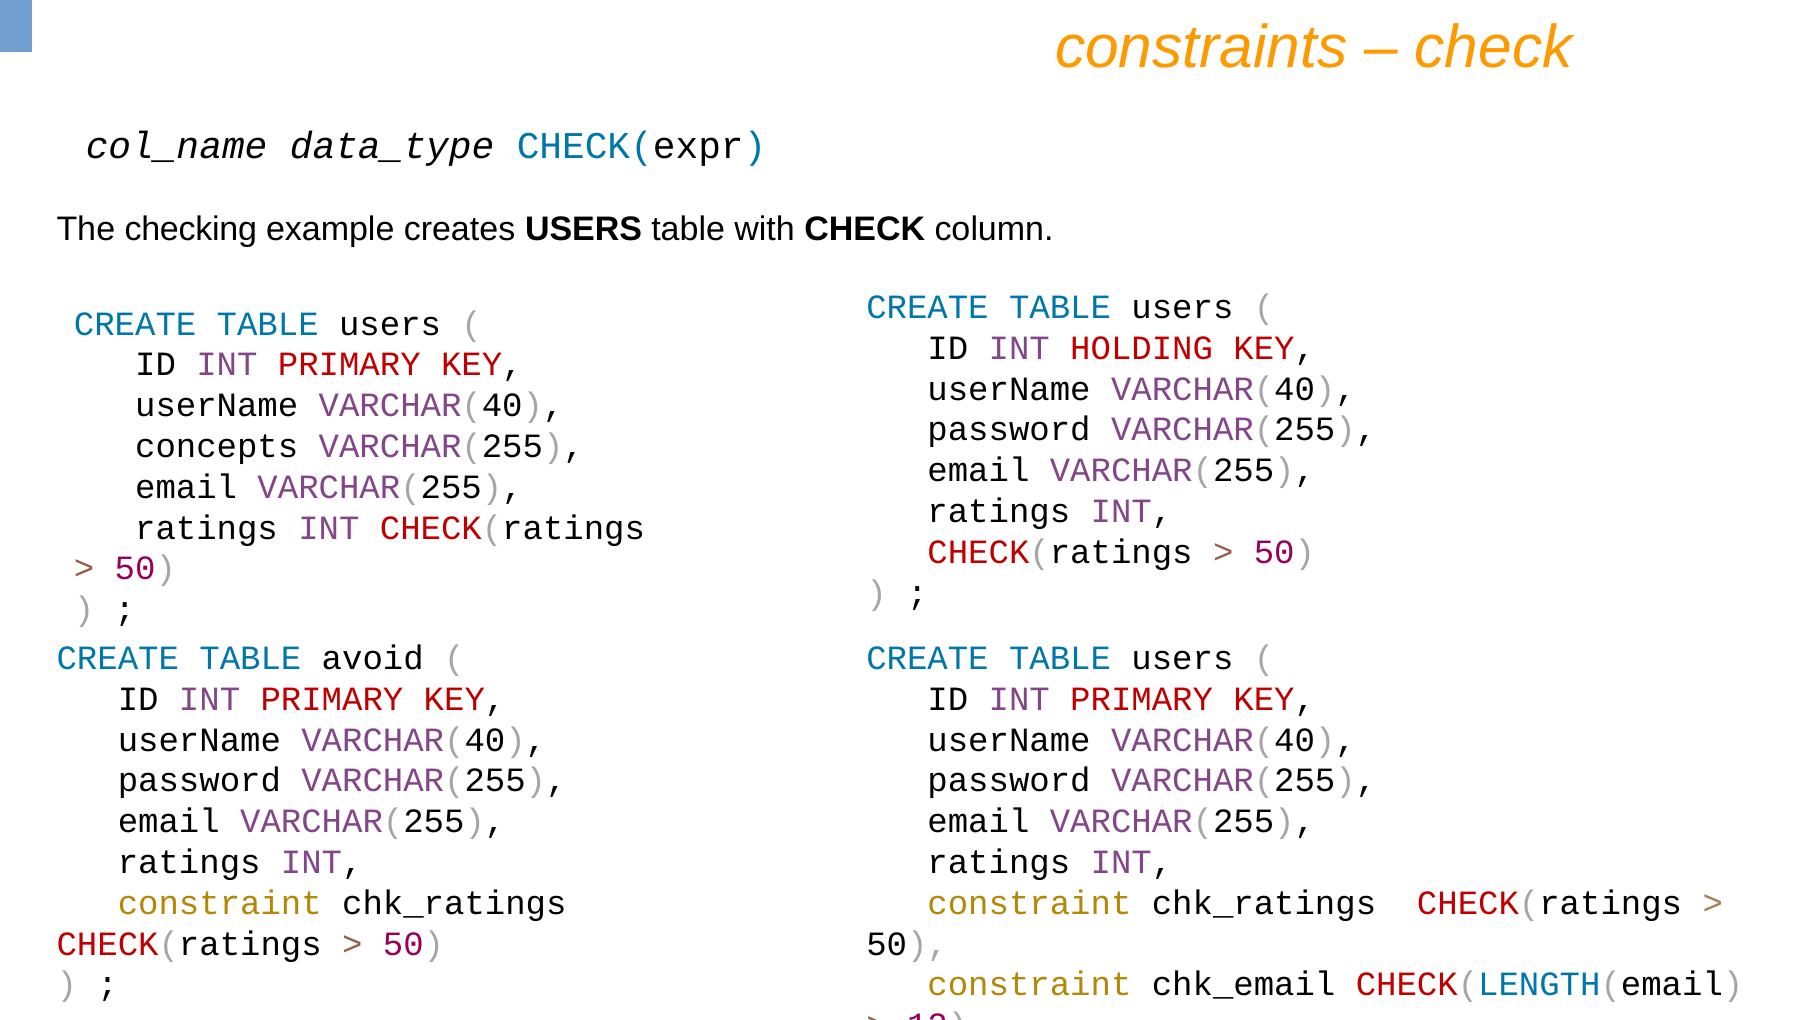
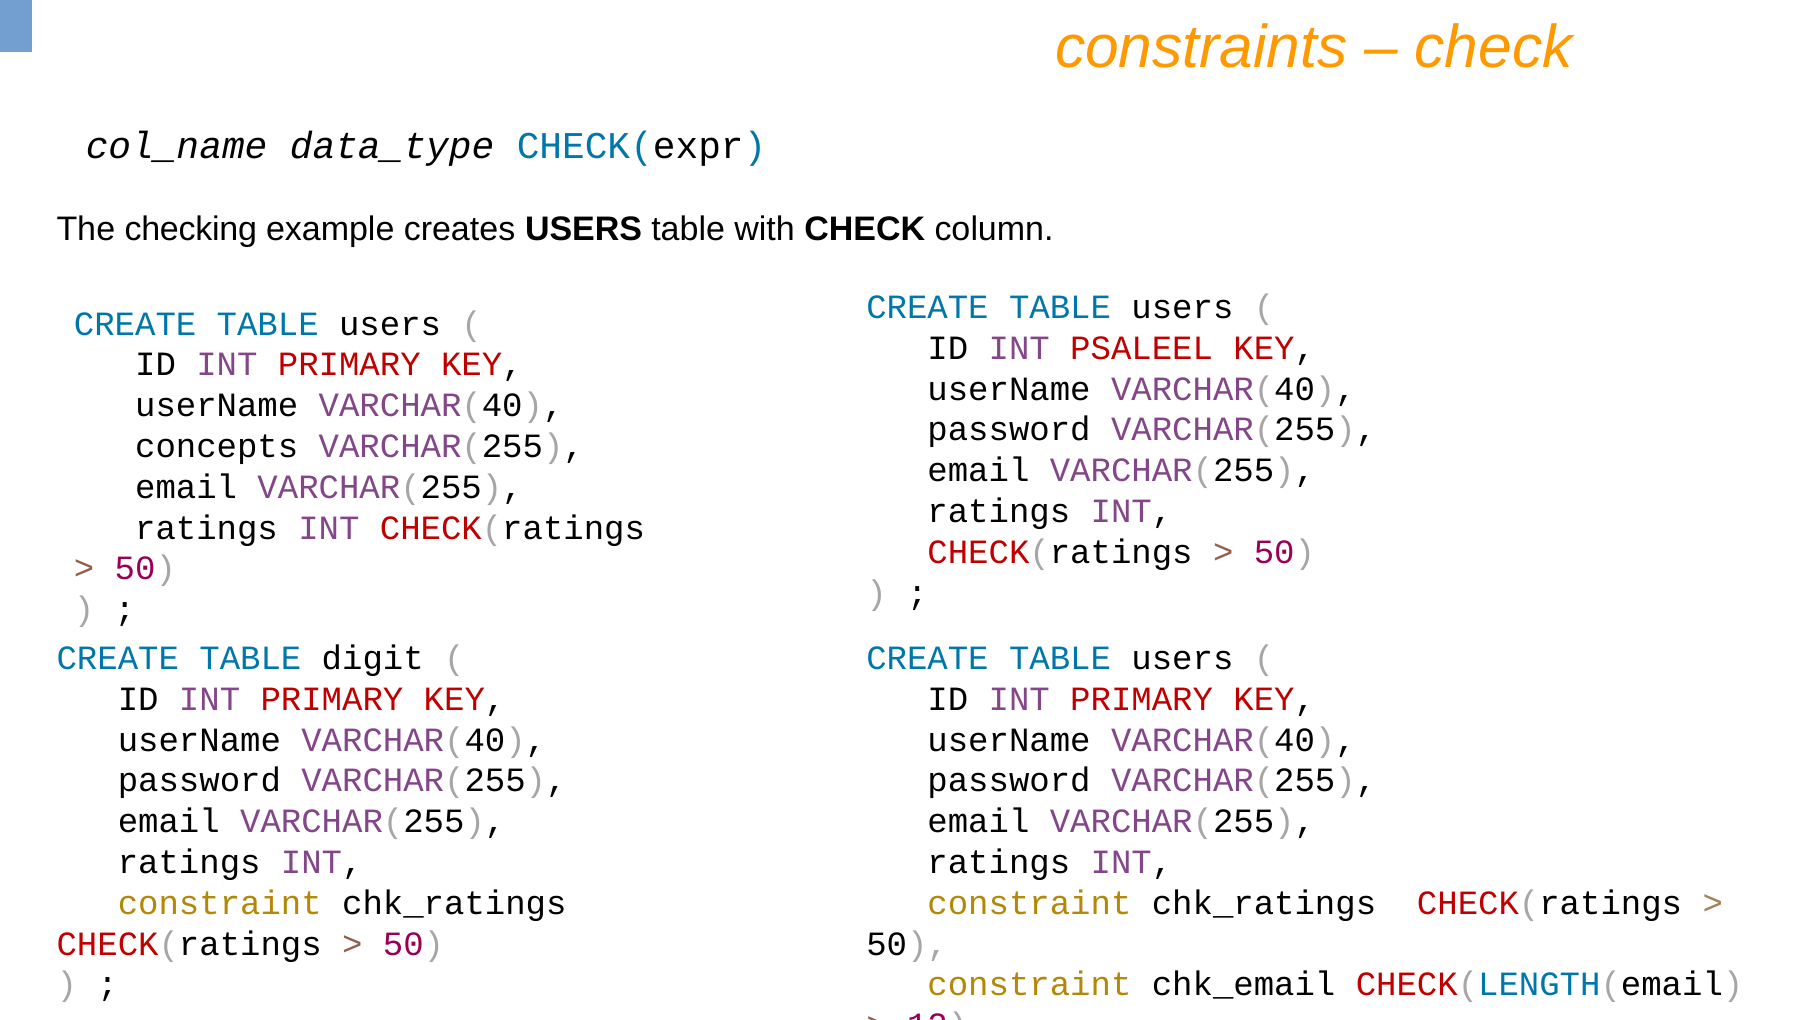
HOLDING: HOLDING -> PSALEEL
avoid: avoid -> digit
